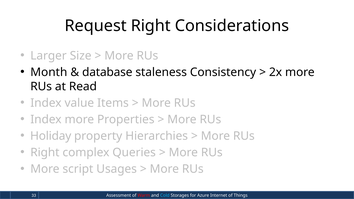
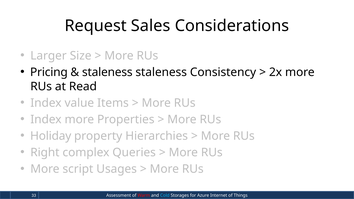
Request Right: Right -> Sales
Month: Month -> Pricing
database at (107, 72): database -> staleness
